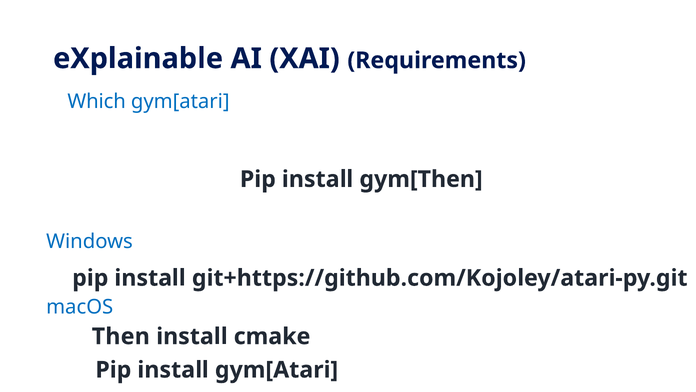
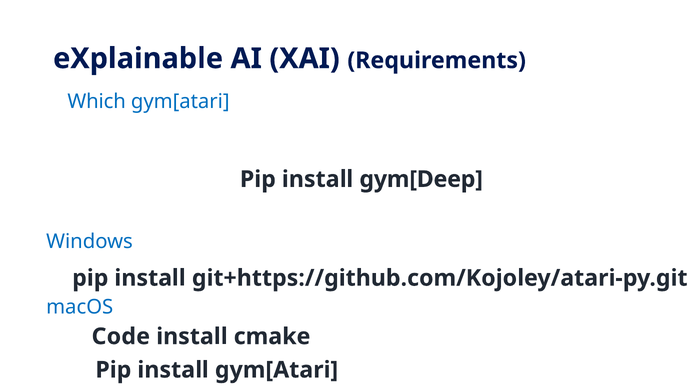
gym[Then: gym[Then -> gym[Deep
Then: Then -> Code
